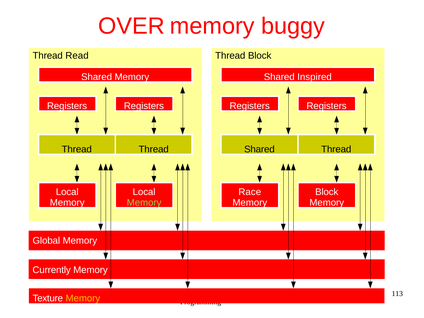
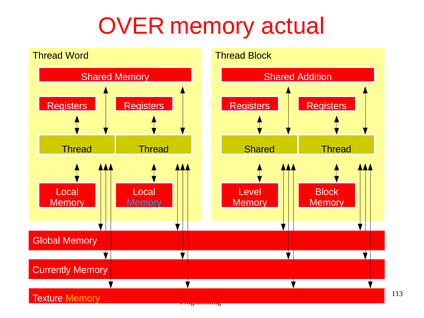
buggy: buggy -> actual
Read: Read -> Word
Inspired: Inspired -> Addition
Race: Race -> Level
Memory at (144, 203) colour: light green -> light blue
